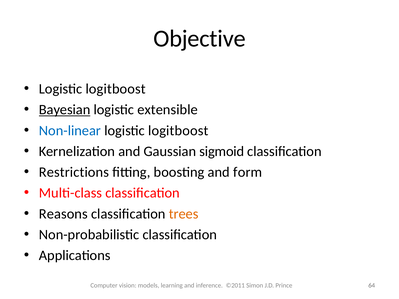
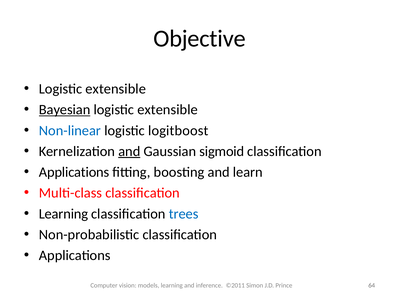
logitboost at (116, 89): logitboost -> extensible
and at (129, 151) underline: none -> present
Restrictions at (74, 172): Restrictions -> Applications
form: form -> learn
Reasons at (63, 214): Reasons -> Learning
trees colour: orange -> blue
